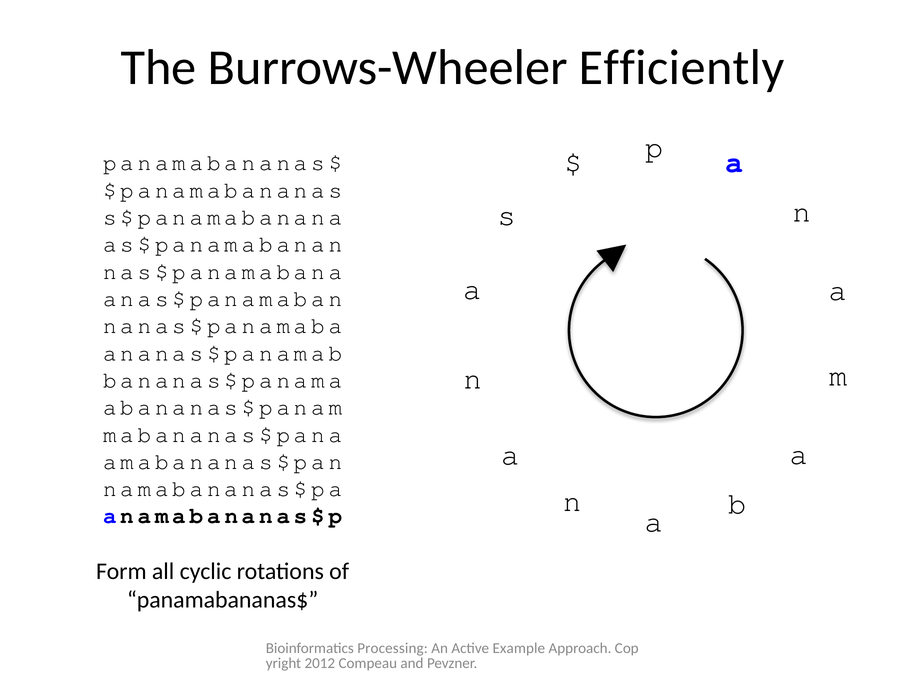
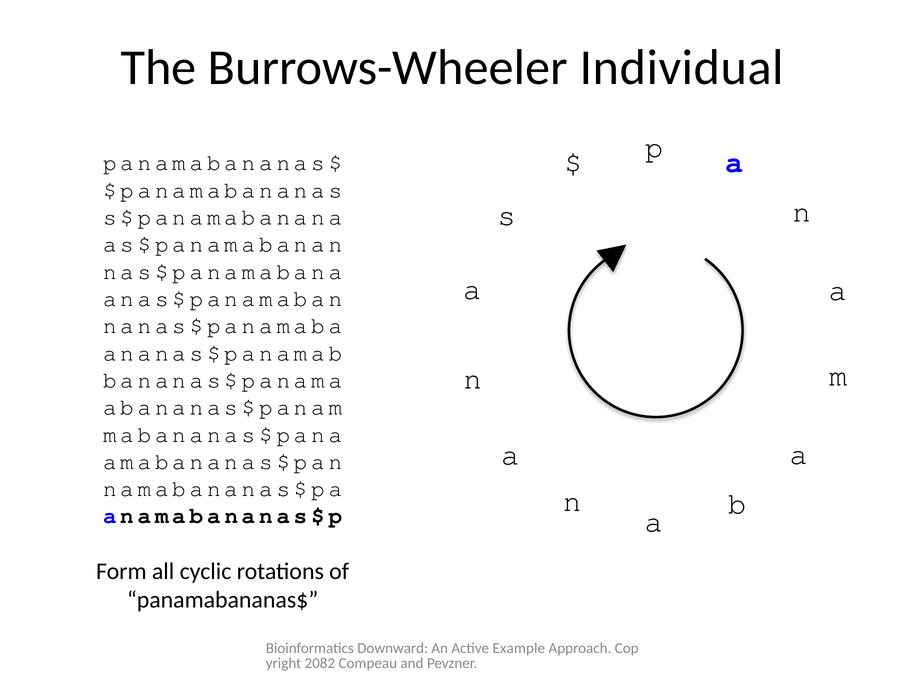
Efficiently: Efficiently -> Individual
Processing: Processing -> Downward
2012: 2012 -> 2082
